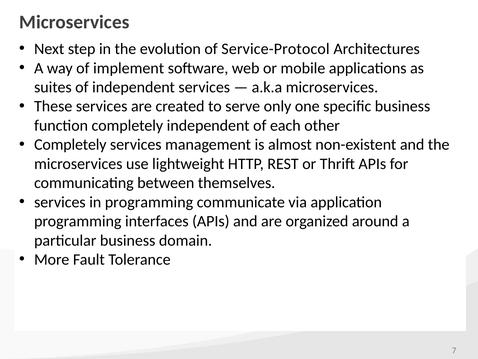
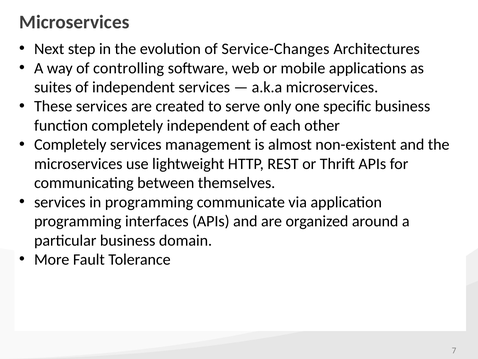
Service-Protocol: Service-Protocol -> Service-Changes
implement: implement -> controlling
